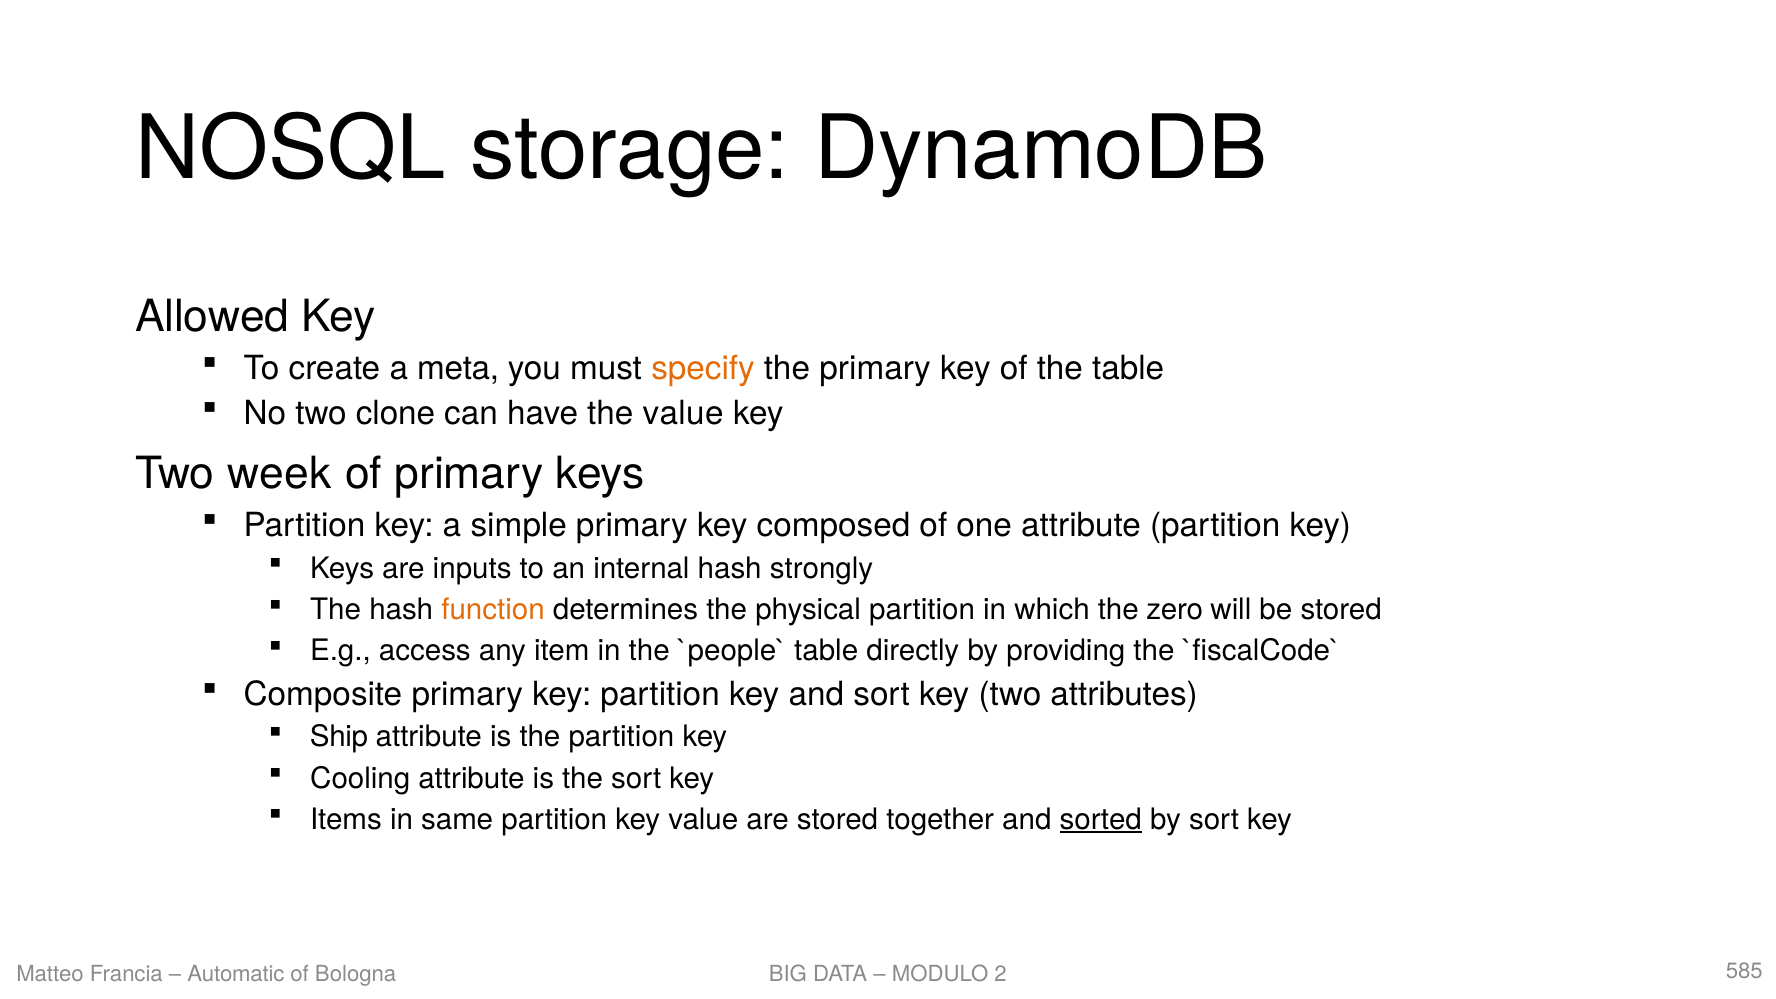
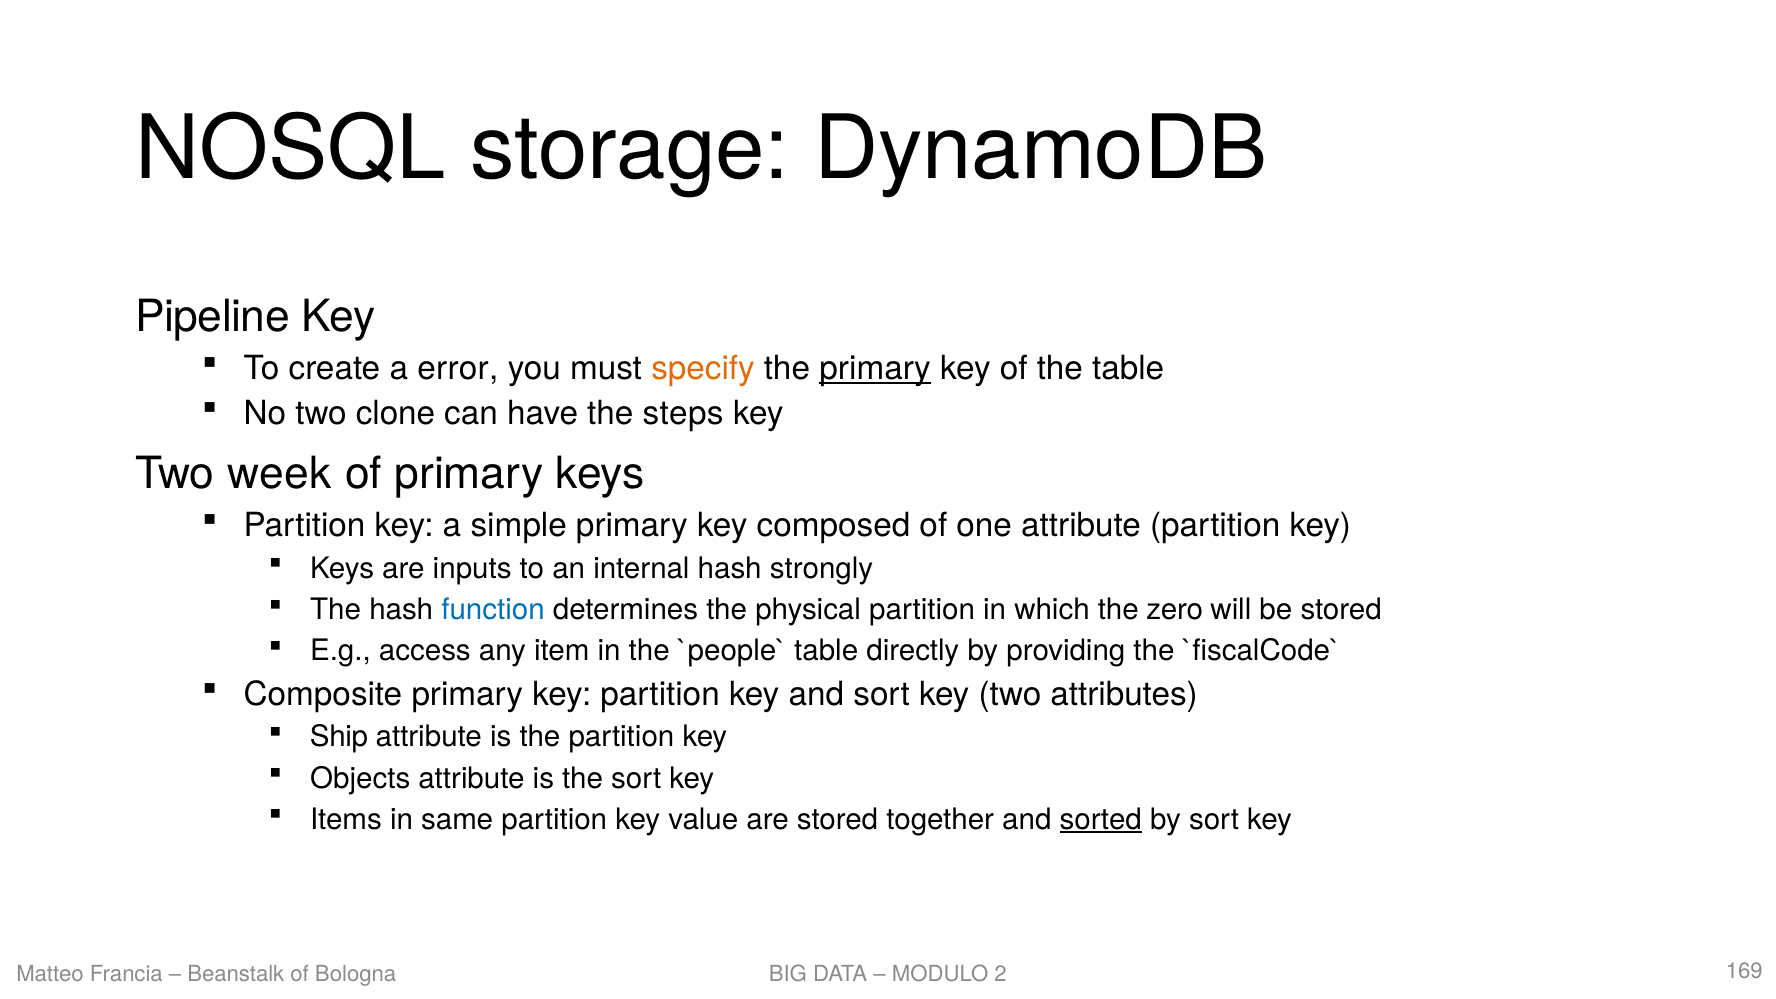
Allowed: Allowed -> Pipeline
meta: meta -> error
primary at (875, 368) underline: none -> present
the value: value -> steps
function colour: orange -> blue
Cooling: Cooling -> Objects
Automatic: Automatic -> Beanstalk
585: 585 -> 169
